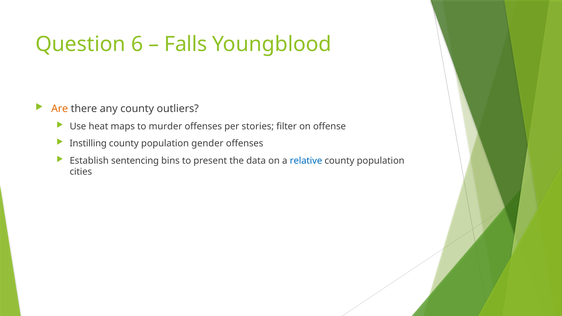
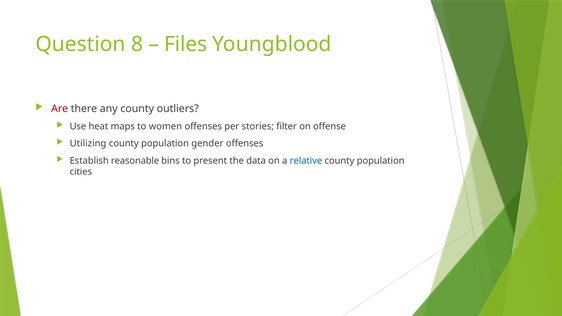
6: 6 -> 8
Falls: Falls -> Files
Are colour: orange -> red
murder: murder -> women
Instilling: Instilling -> Utilizing
sentencing: sentencing -> reasonable
